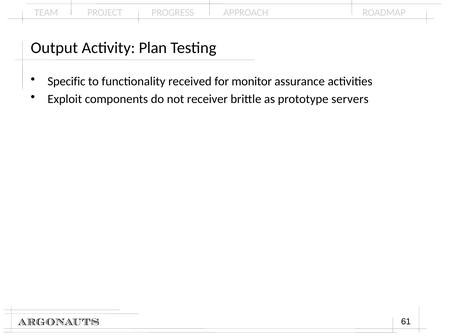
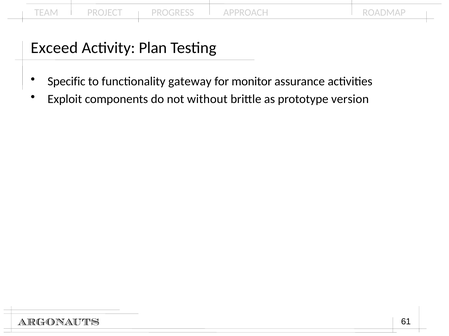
Output: Output -> Exceed
received: received -> gateway
receiver: receiver -> without
servers: servers -> version
